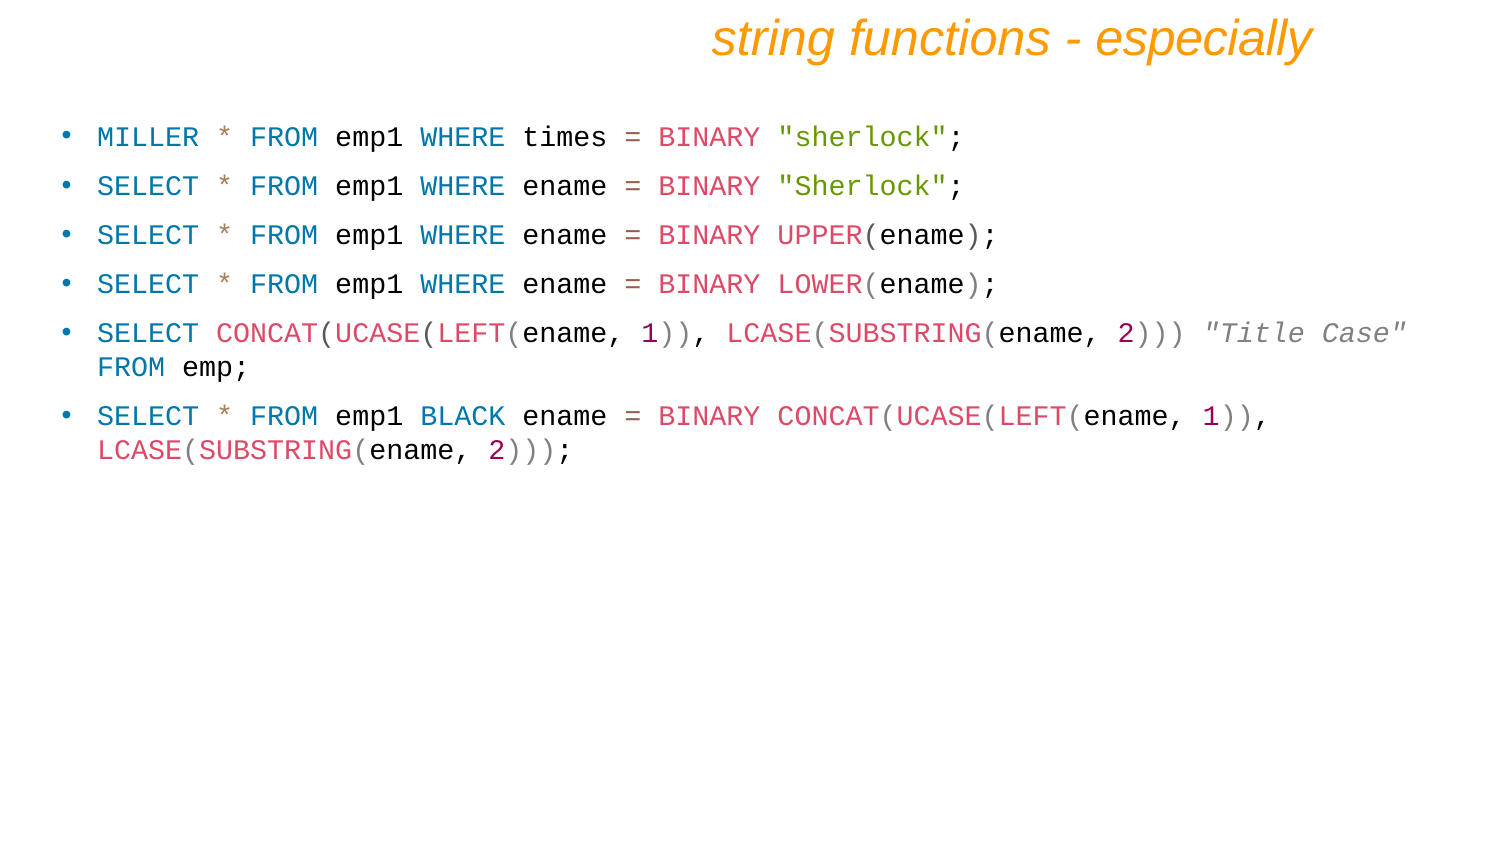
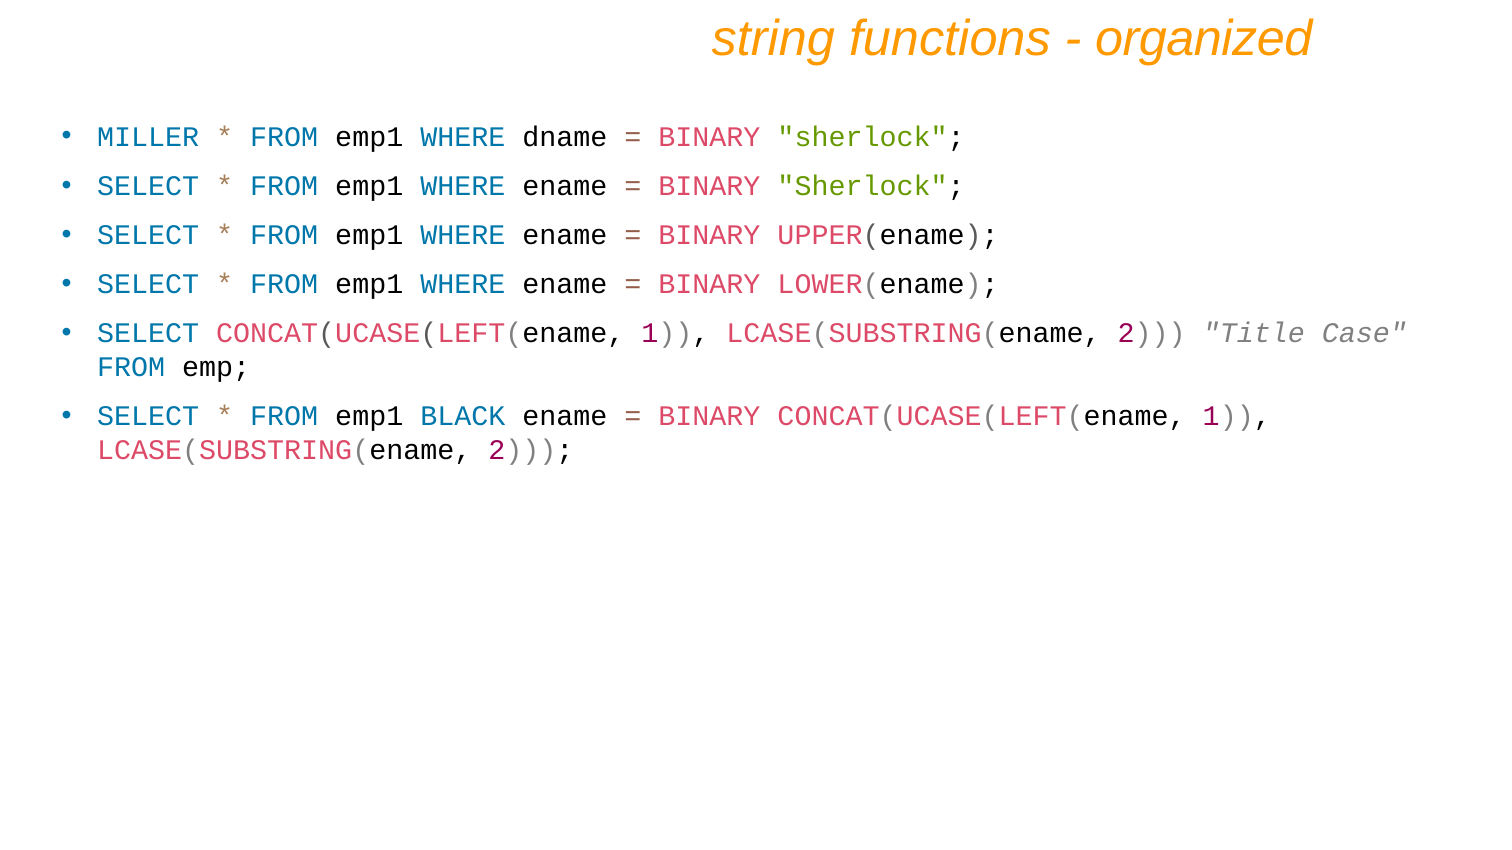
especially: especially -> organized
times: times -> dname
